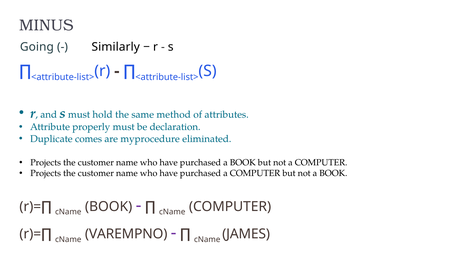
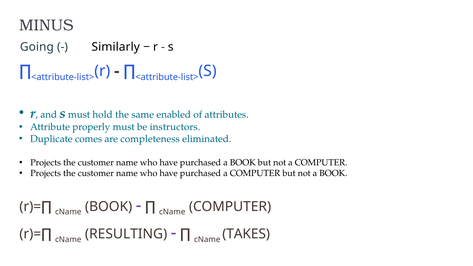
method: method -> enabled
declaration: declaration -> instructors
myprocedure: myprocedure -> completeness
VAREMPNO: VAREMPNO -> RESULTING
JAMES: JAMES -> TAKES
